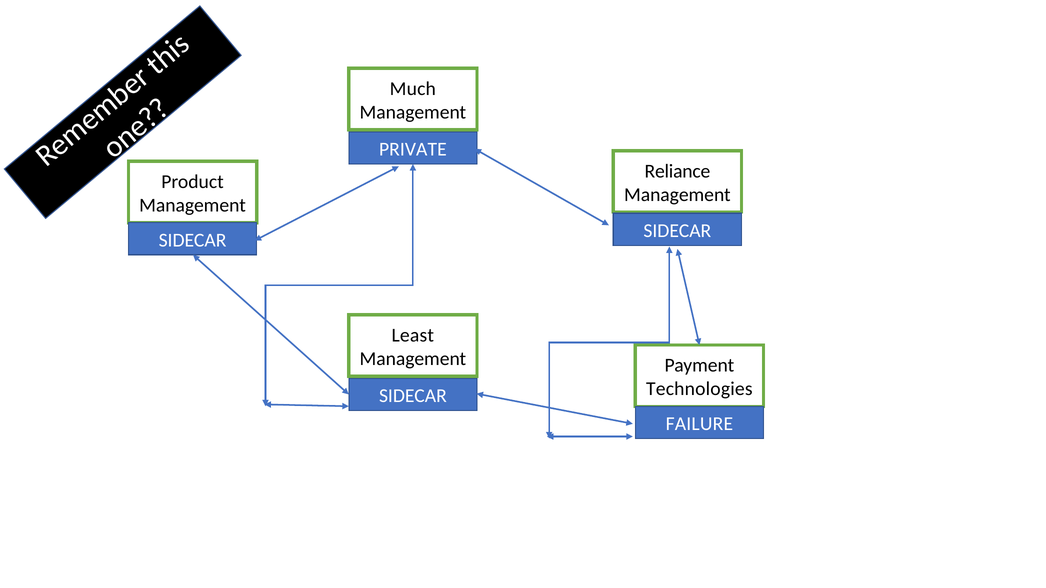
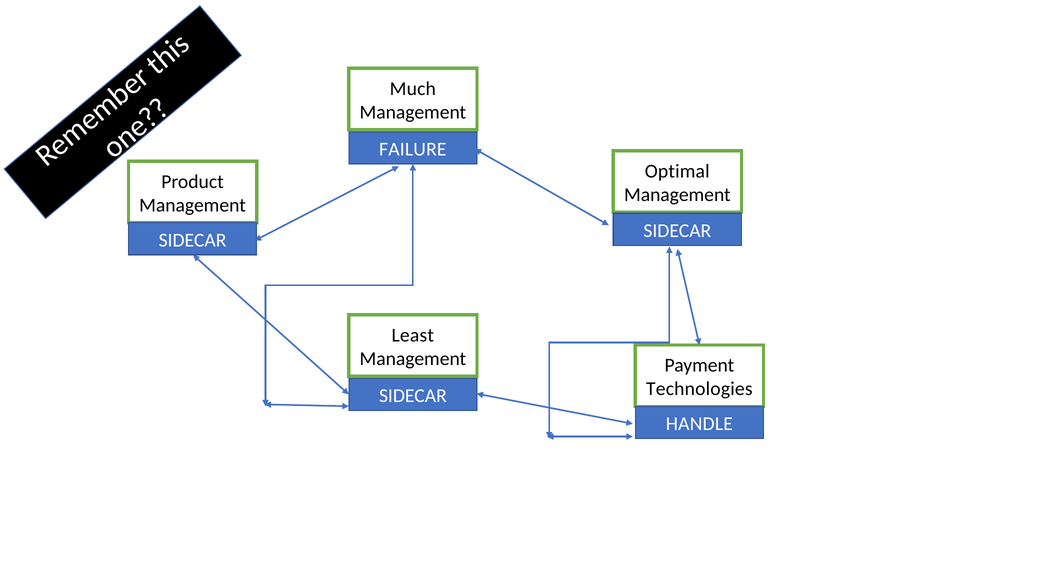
PRIVATE: PRIVATE -> FAILURE
Reliance: Reliance -> Optimal
FAILURE: FAILURE -> HANDLE
